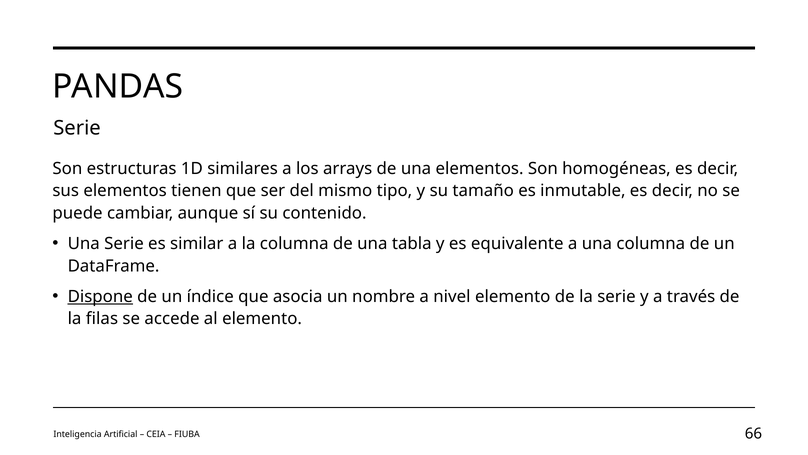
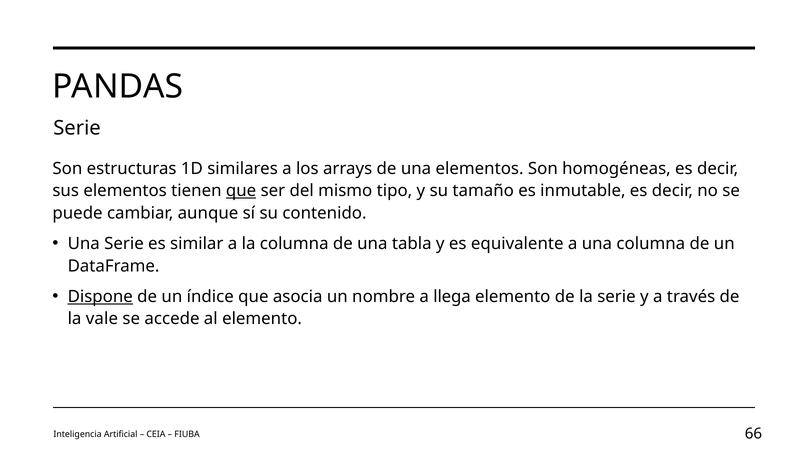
que at (241, 191) underline: none -> present
nivel: nivel -> llega
filas: filas -> vale
